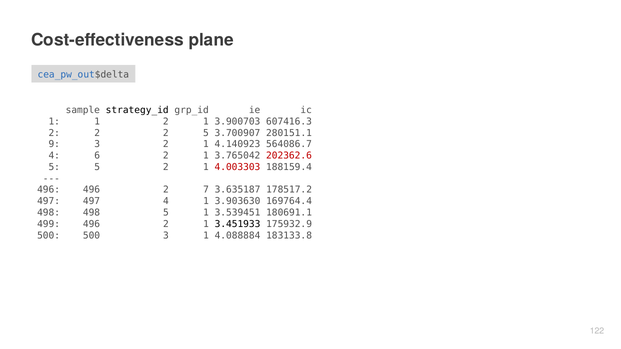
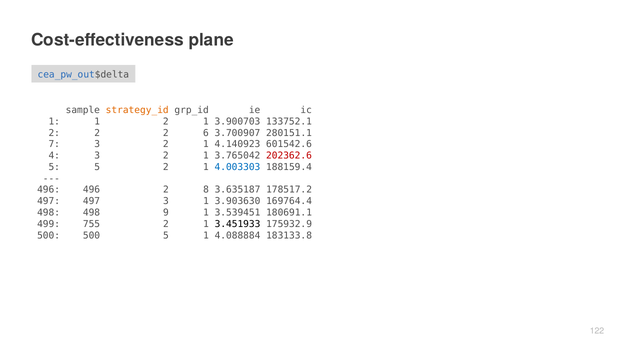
strategy_id colour: black -> orange
607416.3: 607416.3 -> 133752.1
2 5: 5 -> 6
9: 9 -> 7
564086.7: 564086.7 -> 601542.6
4 6: 6 -> 3
4.003303 colour: red -> blue
7: 7 -> 8
497 4: 4 -> 3
498 5: 5 -> 9
499 496: 496 -> 755
500 3: 3 -> 5
